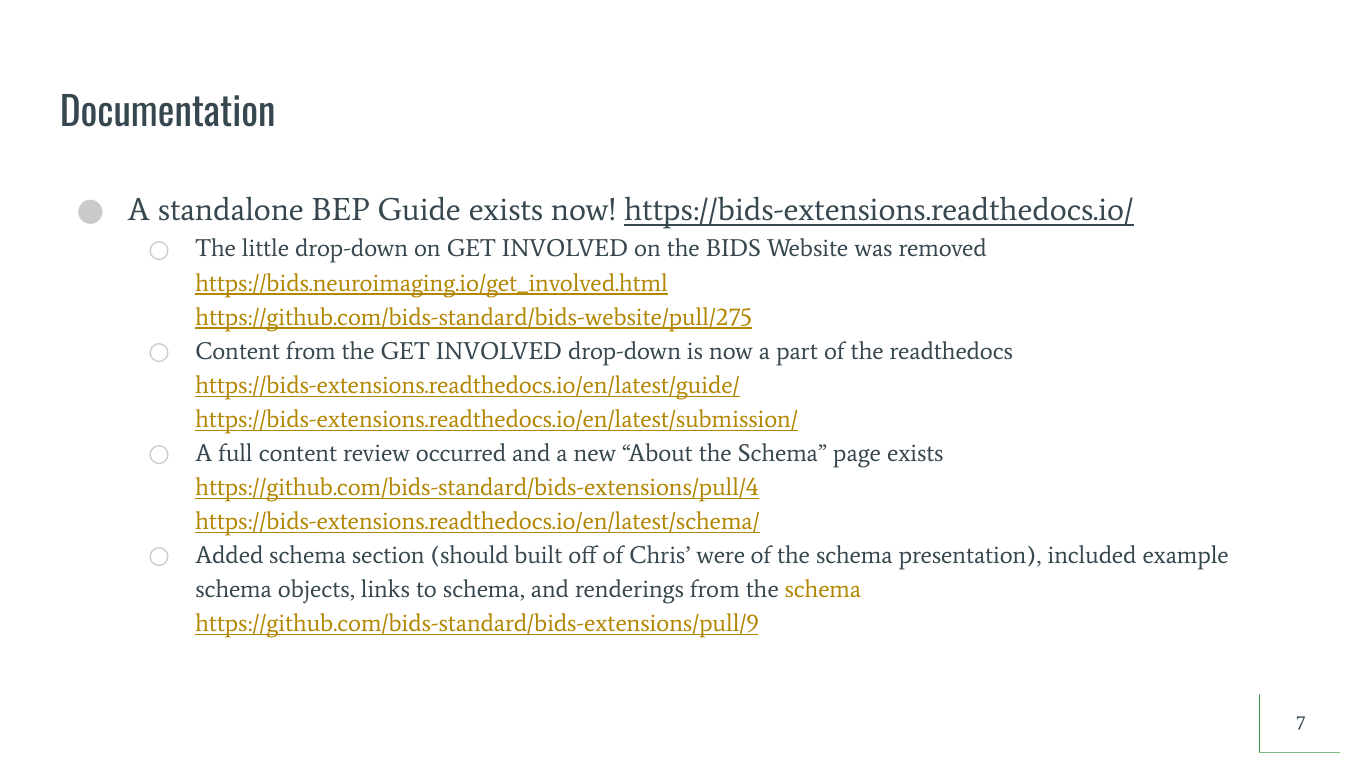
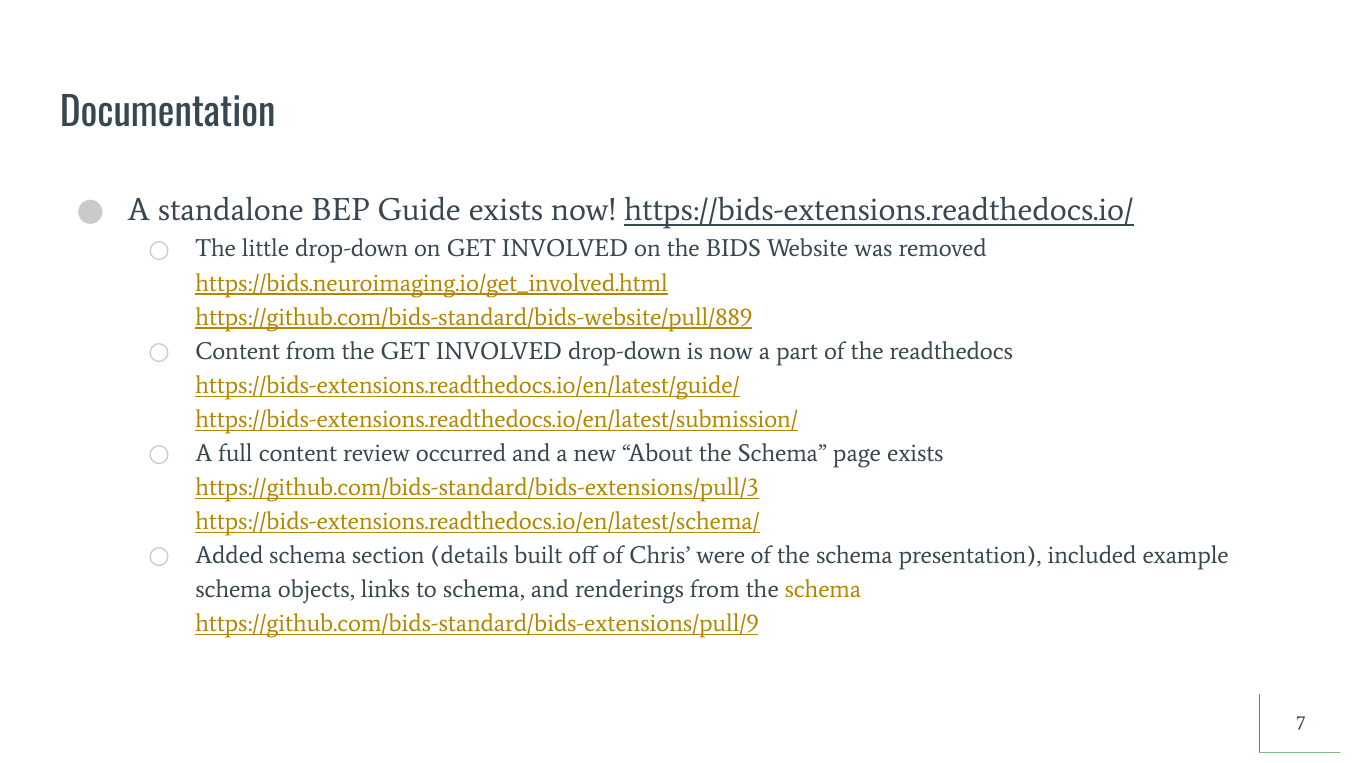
https://github.com/bids-standard/bids-website/pull/275: https://github.com/bids-standard/bids-website/pull/275 -> https://github.com/bids-standard/bids-website/pull/889
https://github.com/bids-standard/bids-extensions/pull/4: https://github.com/bids-standard/bids-extensions/pull/4 -> https://github.com/bids-standard/bids-extensions/pull/3
should: should -> details
